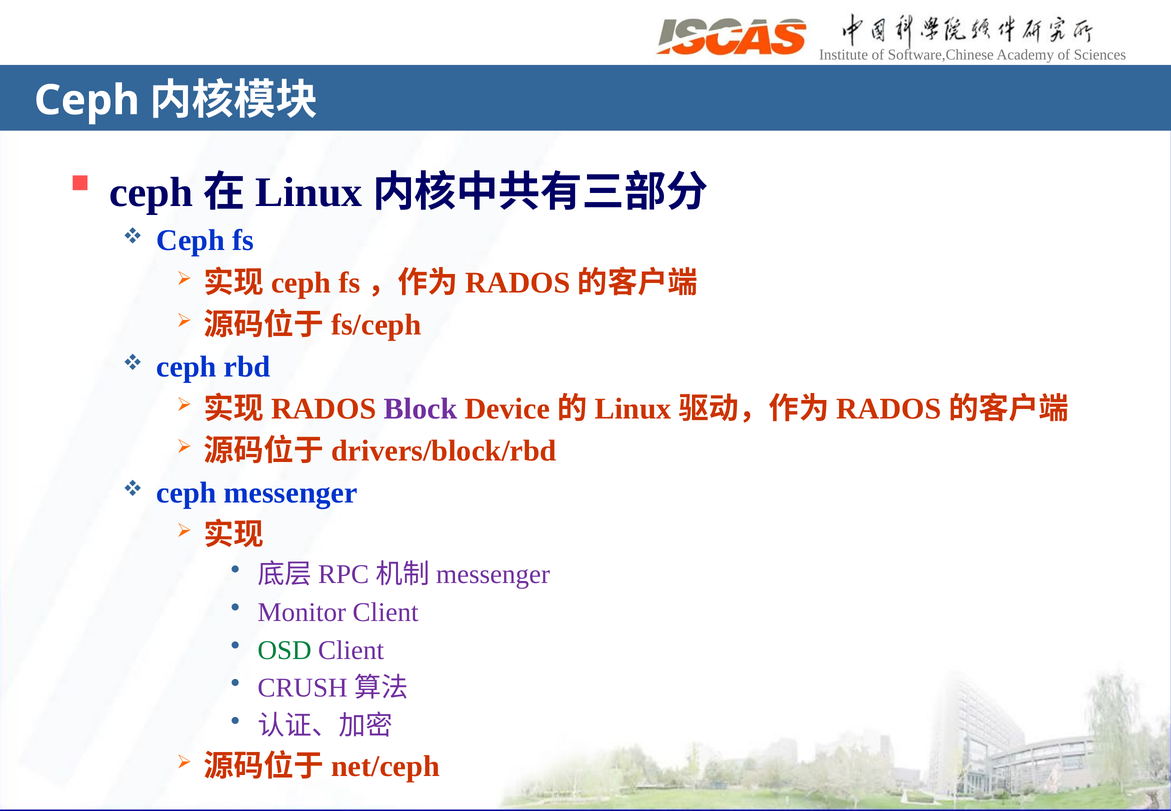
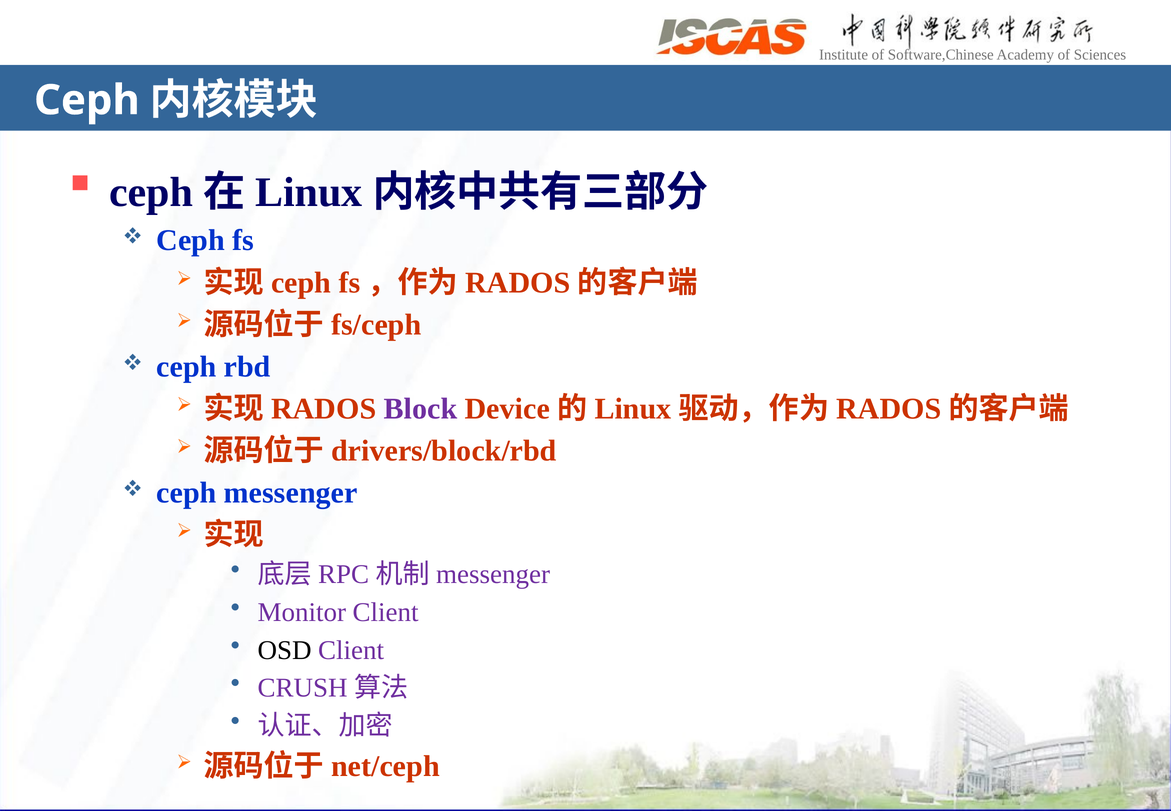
OSD colour: green -> black
